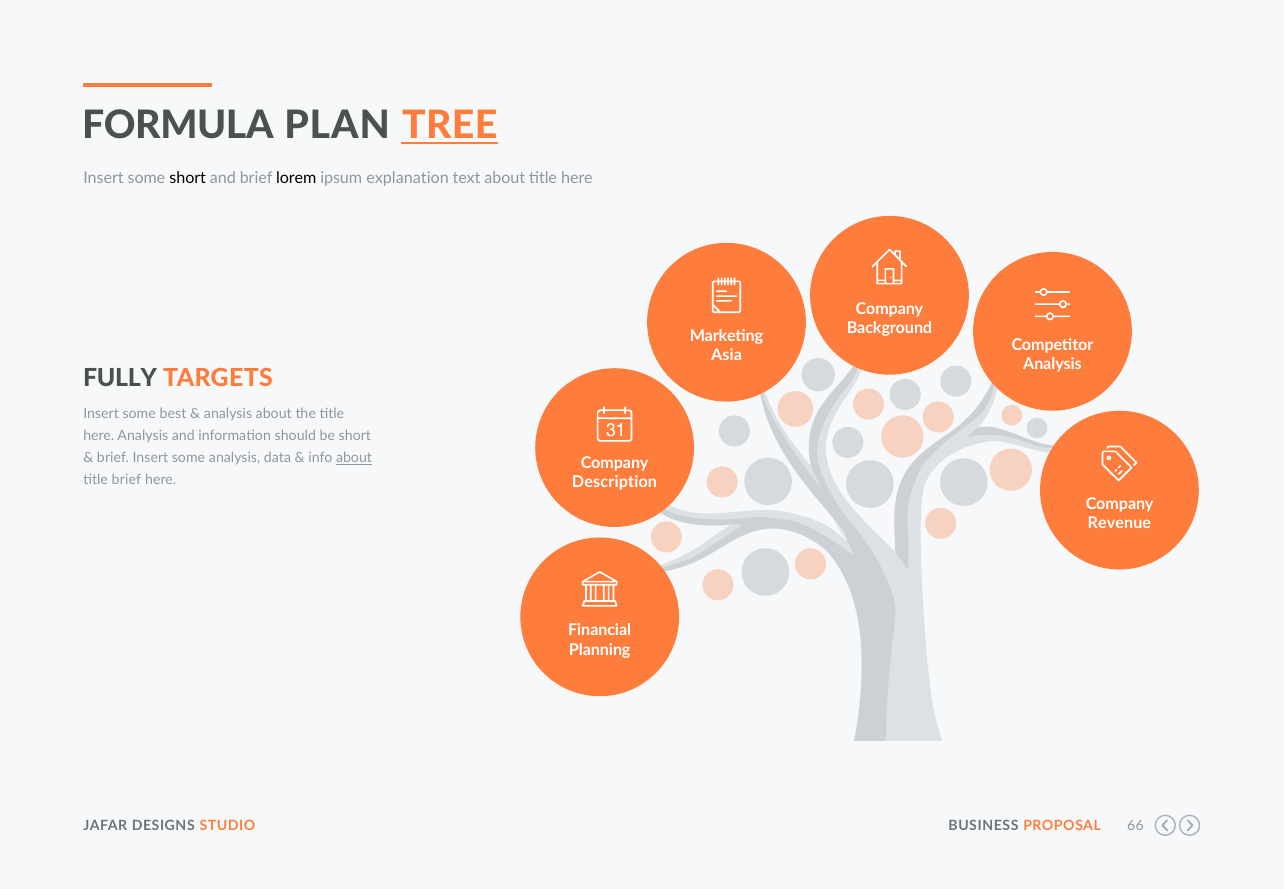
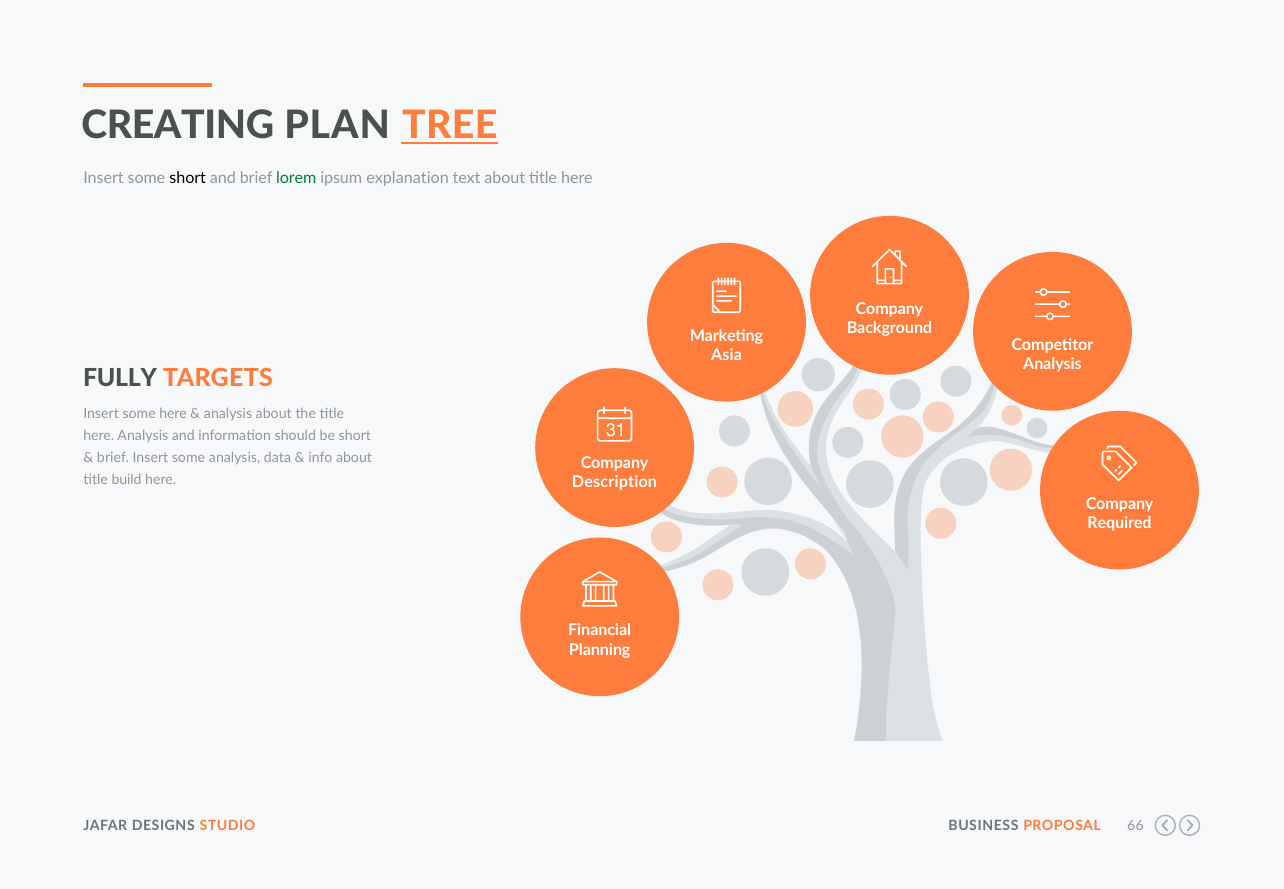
FORMULA: FORMULA -> CREATING
lorem colour: black -> green
some best: best -> here
about at (354, 458) underline: present -> none
title brief: brief -> build
Revenue: Revenue -> Required
